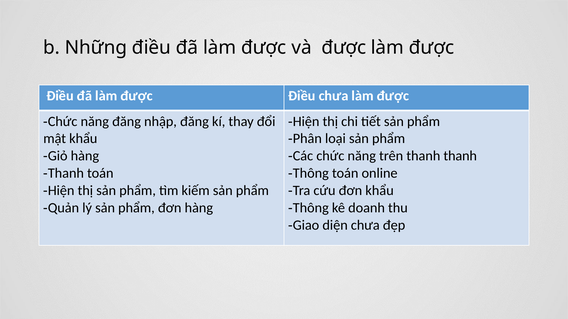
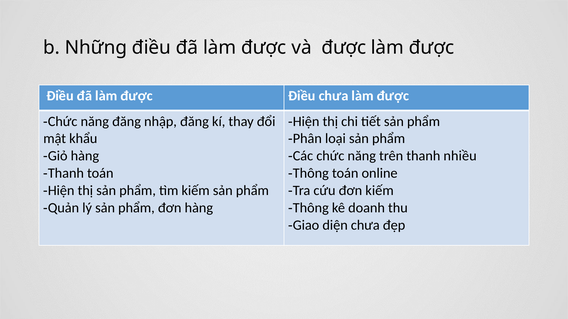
thanh thanh: thanh -> nhiều
đơn khẩu: khẩu -> kiếm
